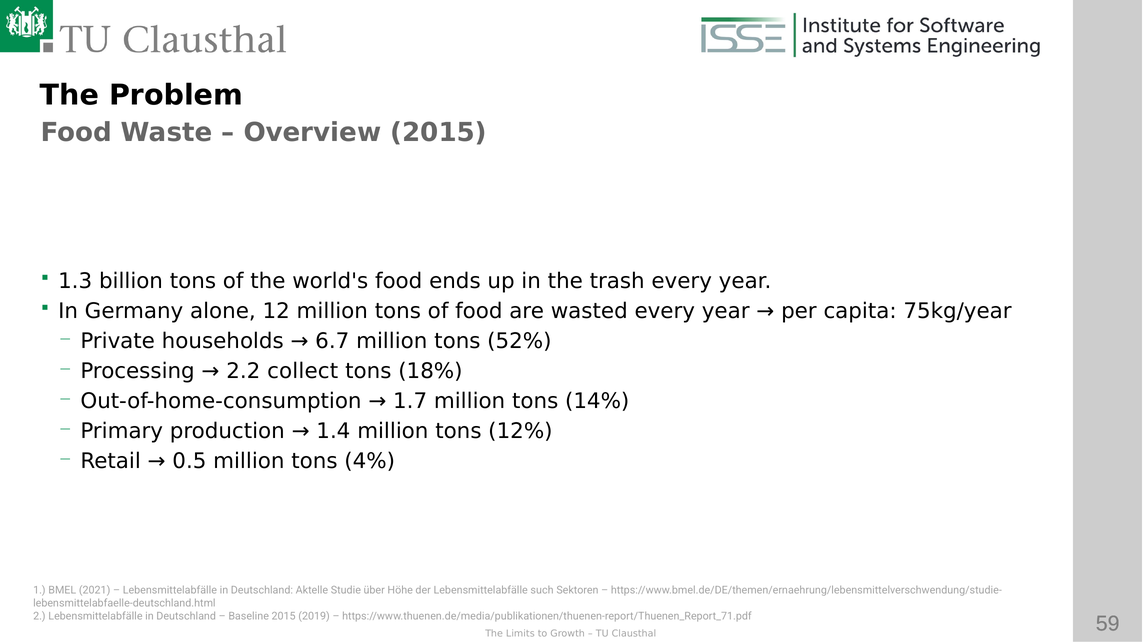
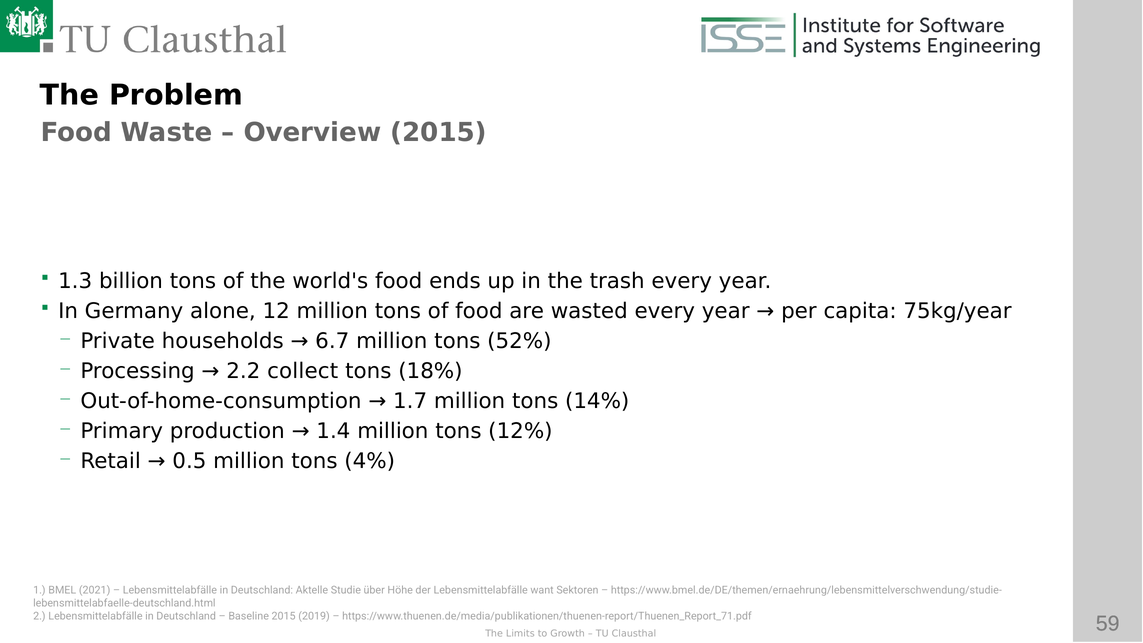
such: such -> want
